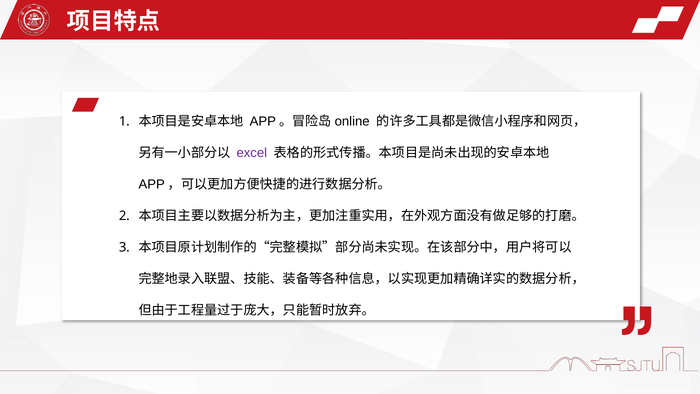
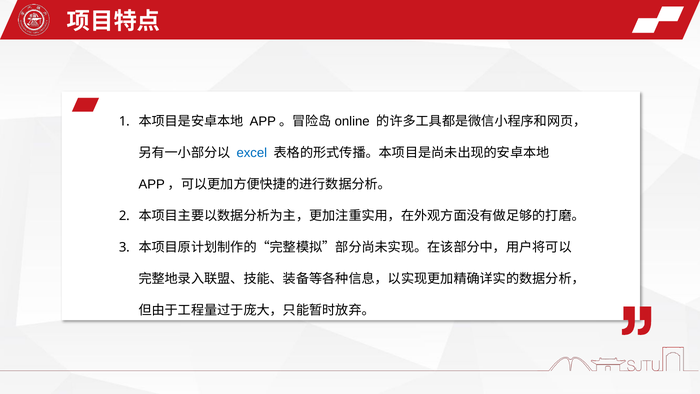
excel colour: purple -> blue
